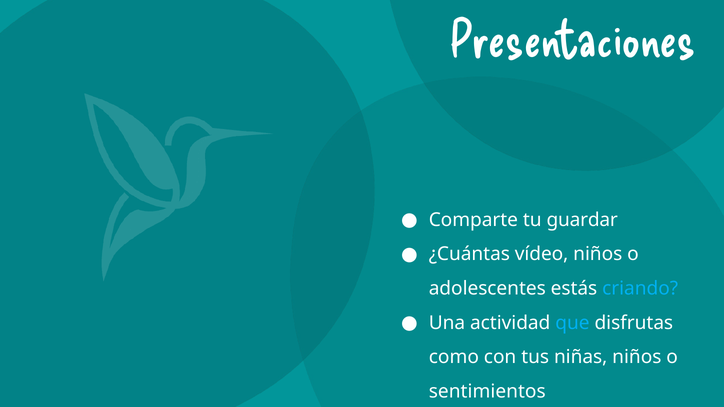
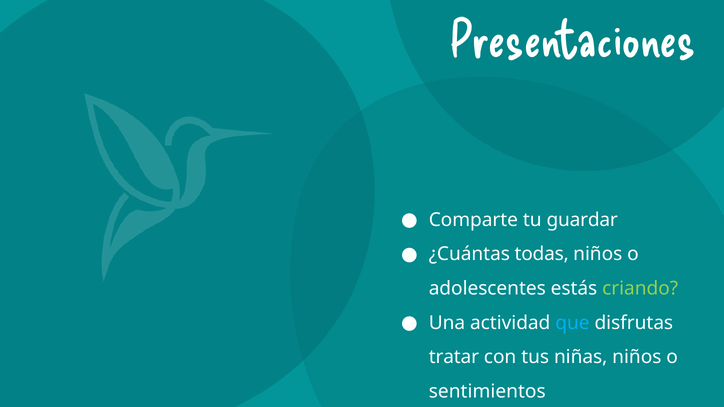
vídeo: vídeo -> todas
criando colour: light blue -> light green
como: como -> tratar
